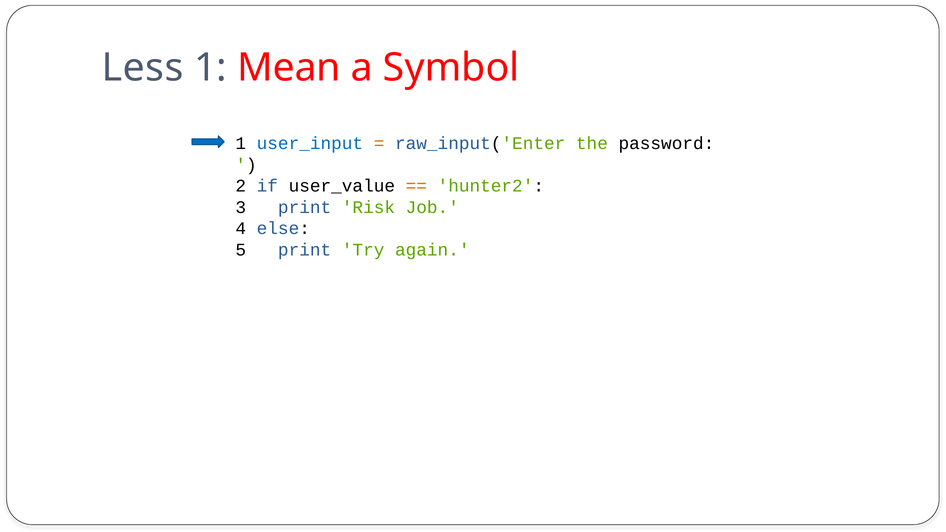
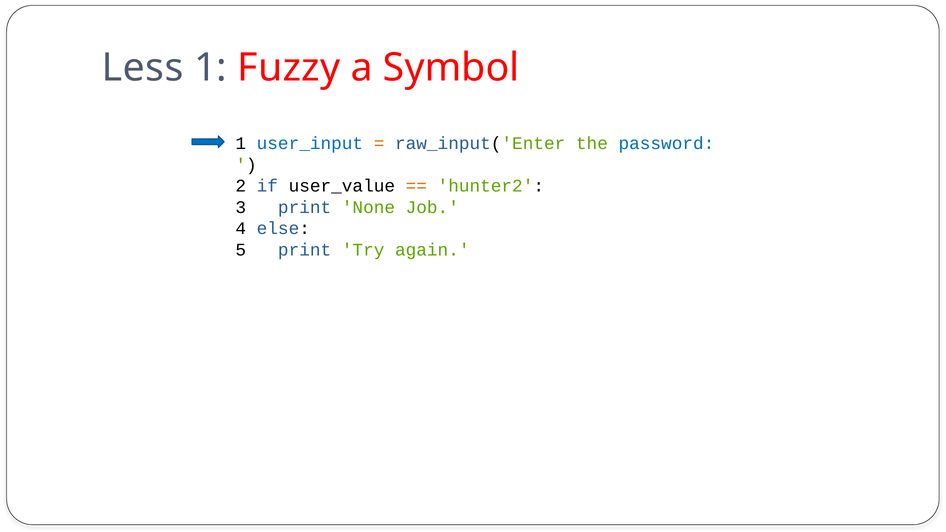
Mean: Mean -> Fuzzy
password colour: black -> blue
Risk: Risk -> None
